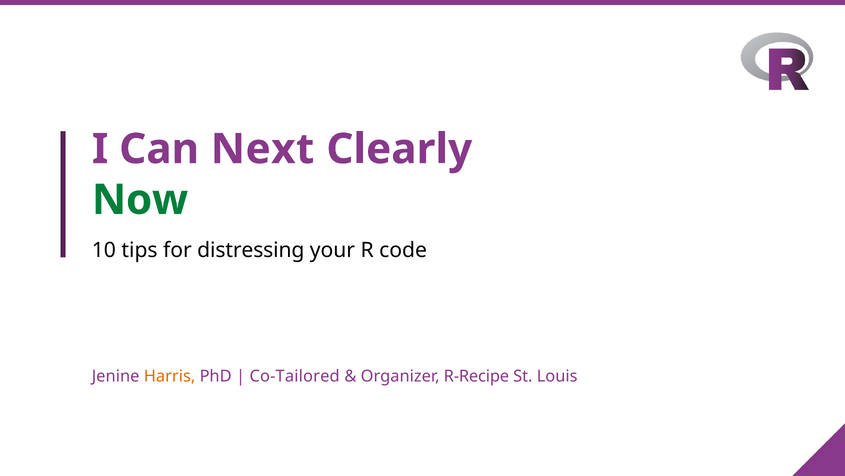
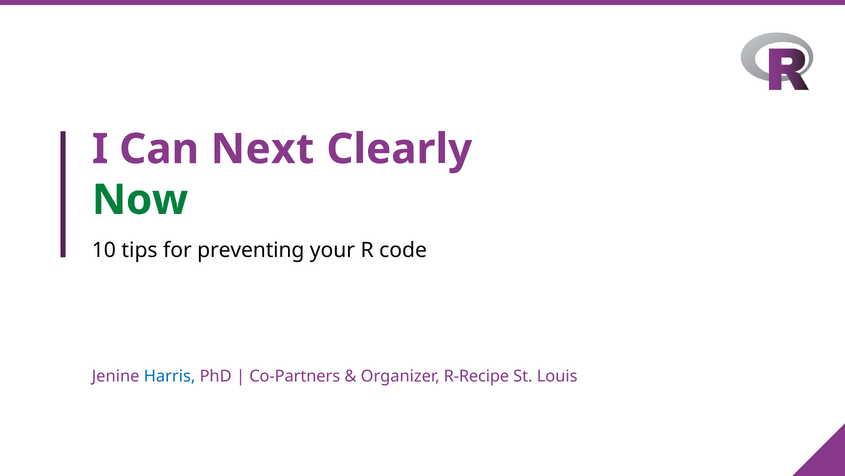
distressing: distressing -> preventing
Harris colour: orange -> blue
Co-Tailored: Co-Tailored -> Co-Partners
